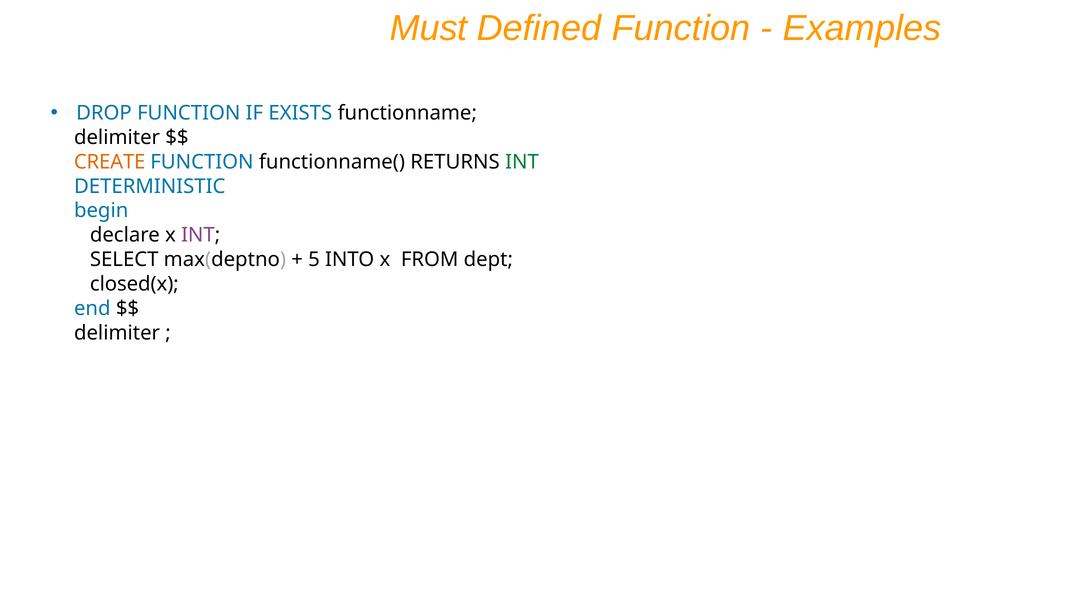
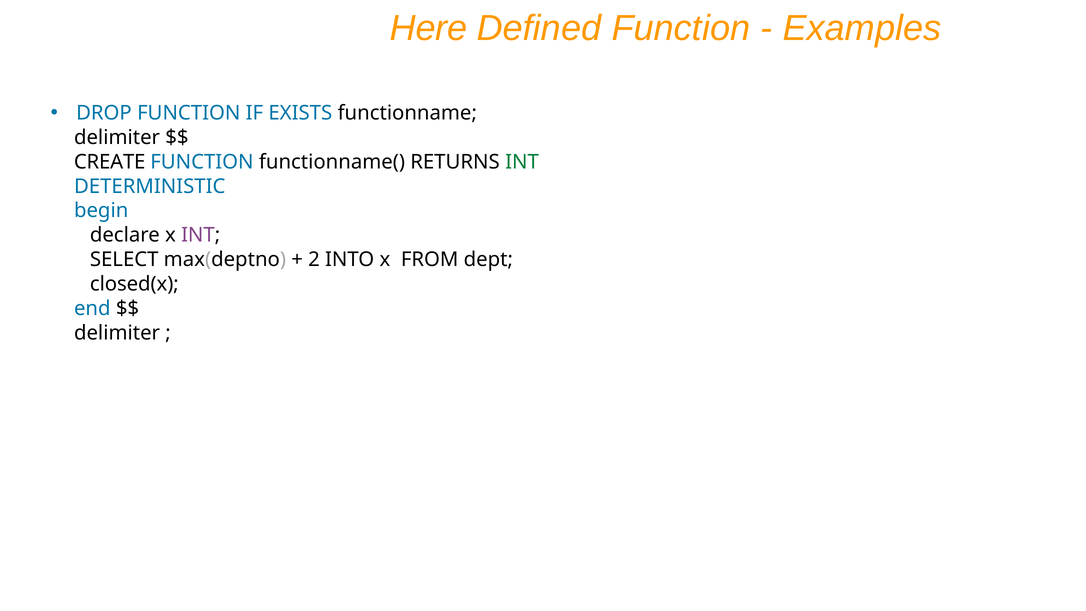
Must: Must -> Here
CREATE colour: orange -> black
5: 5 -> 2
